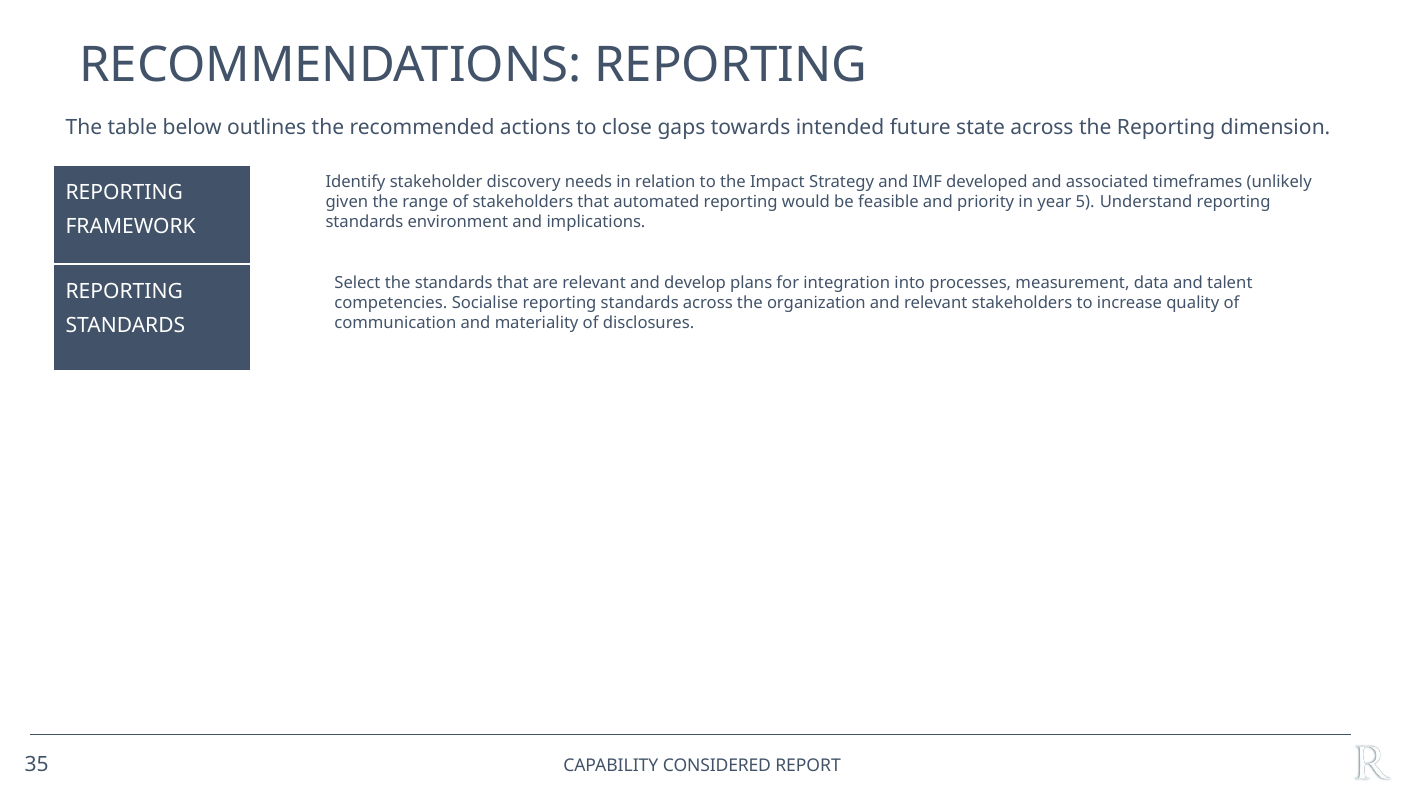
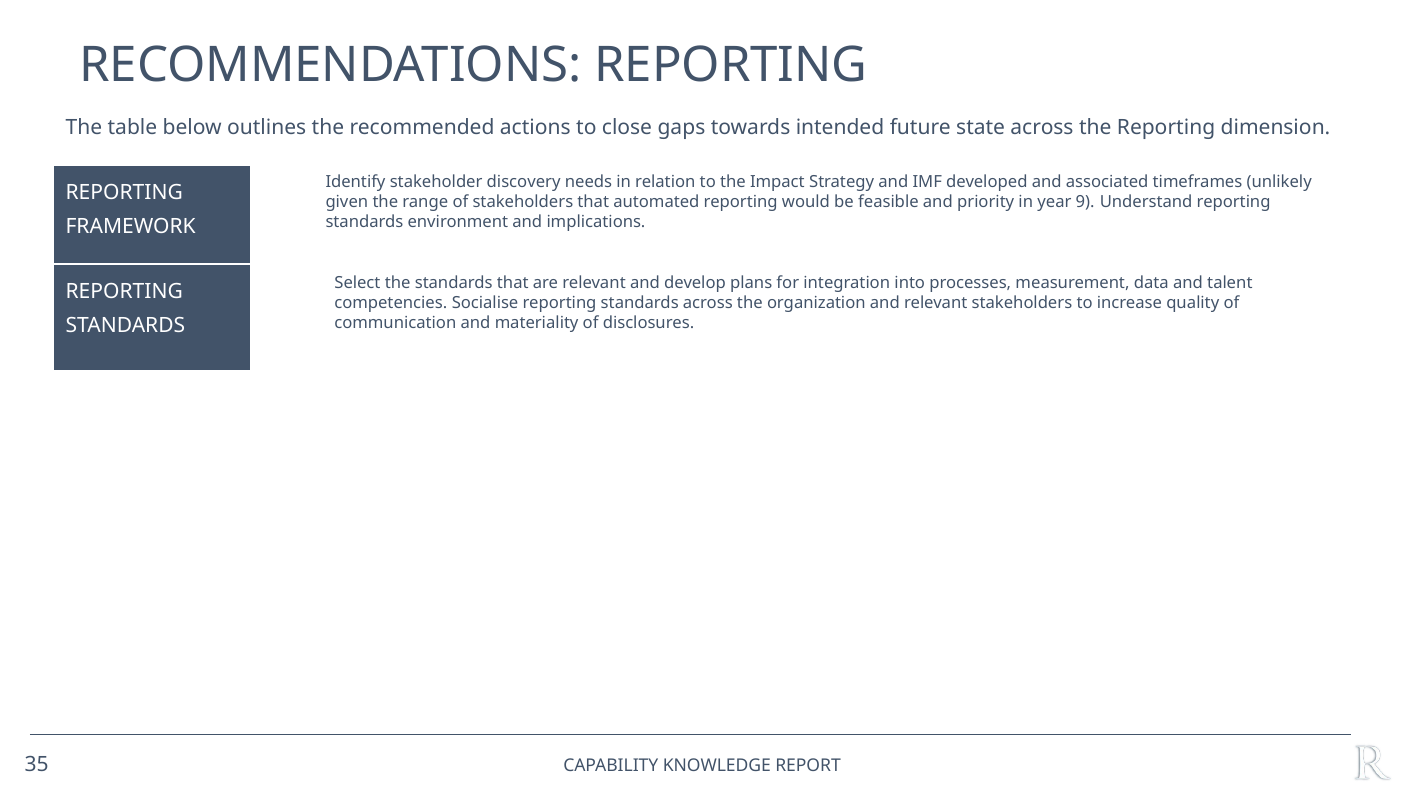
5: 5 -> 9
CONSIDERED: CONSIDERED -> KNOWLEDGE
